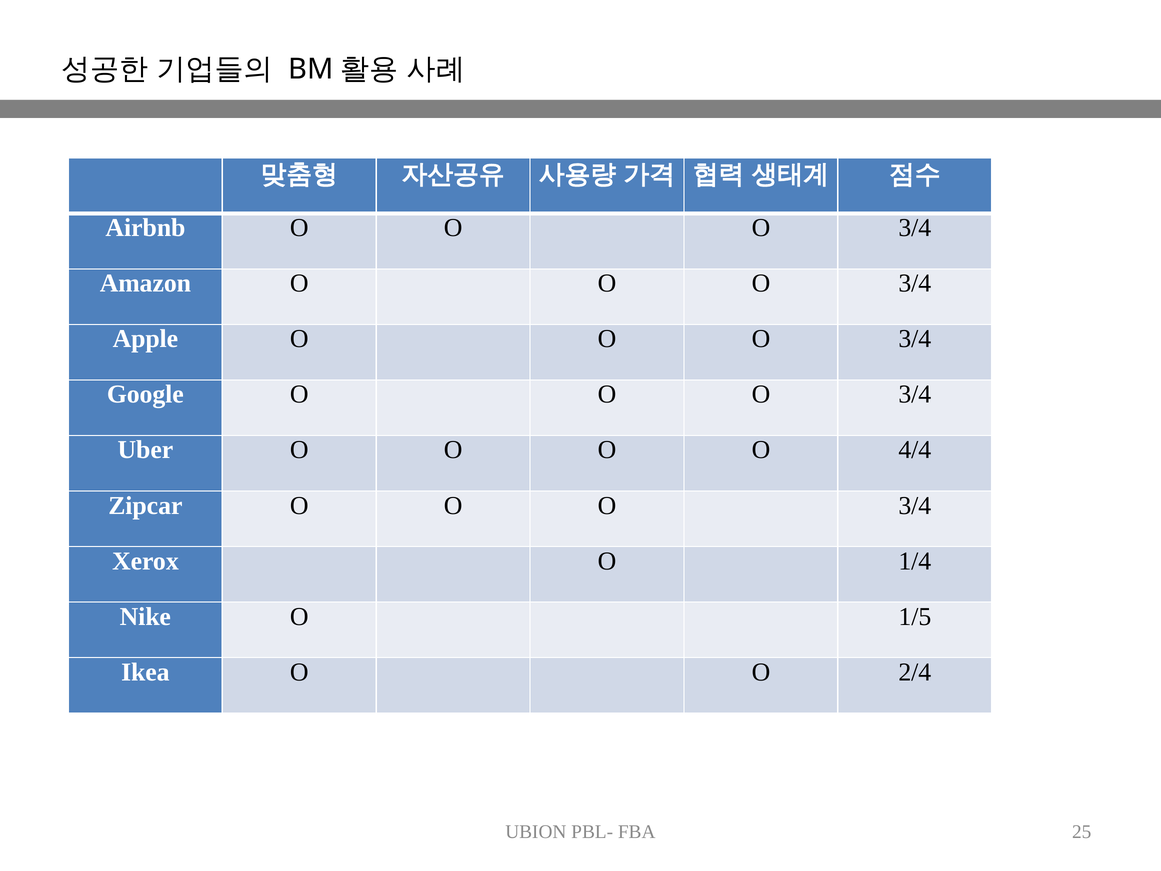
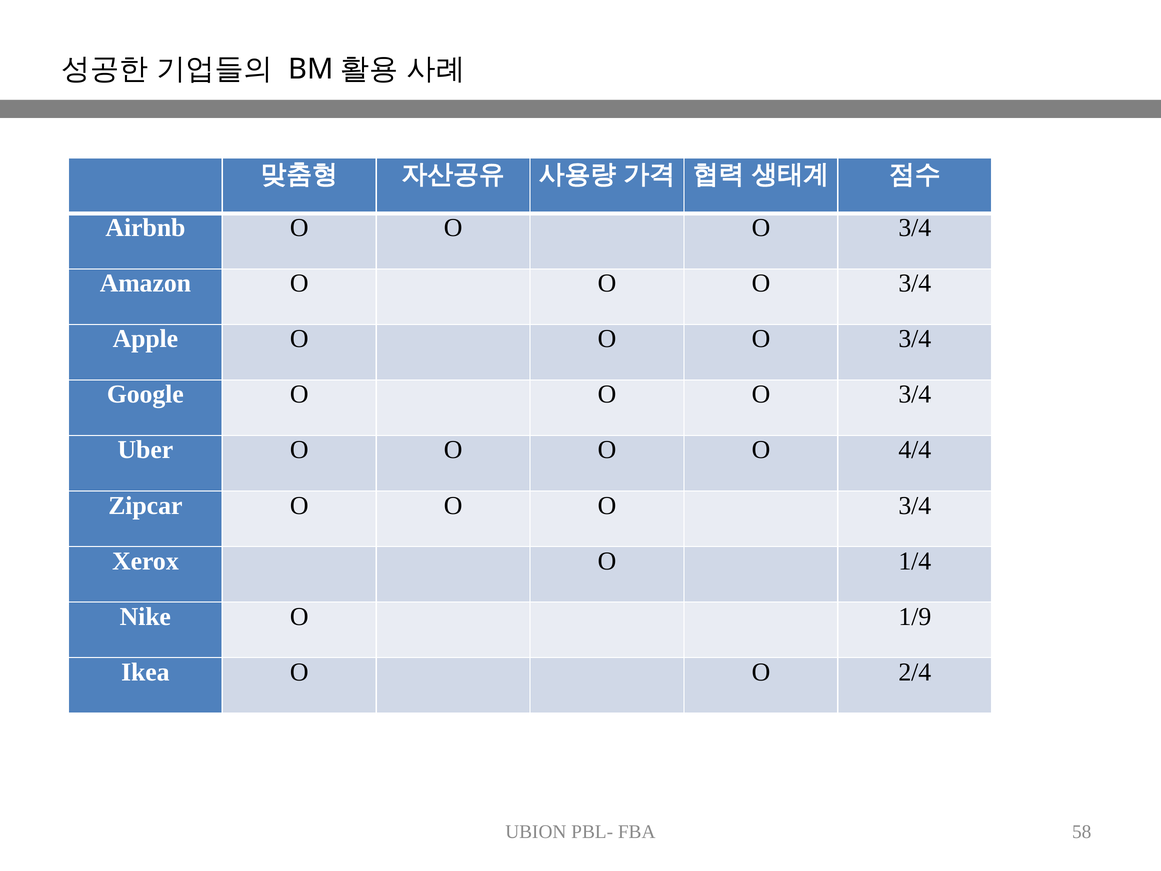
1/5: 1/5 -> 1/9
25: 25 -> 58
